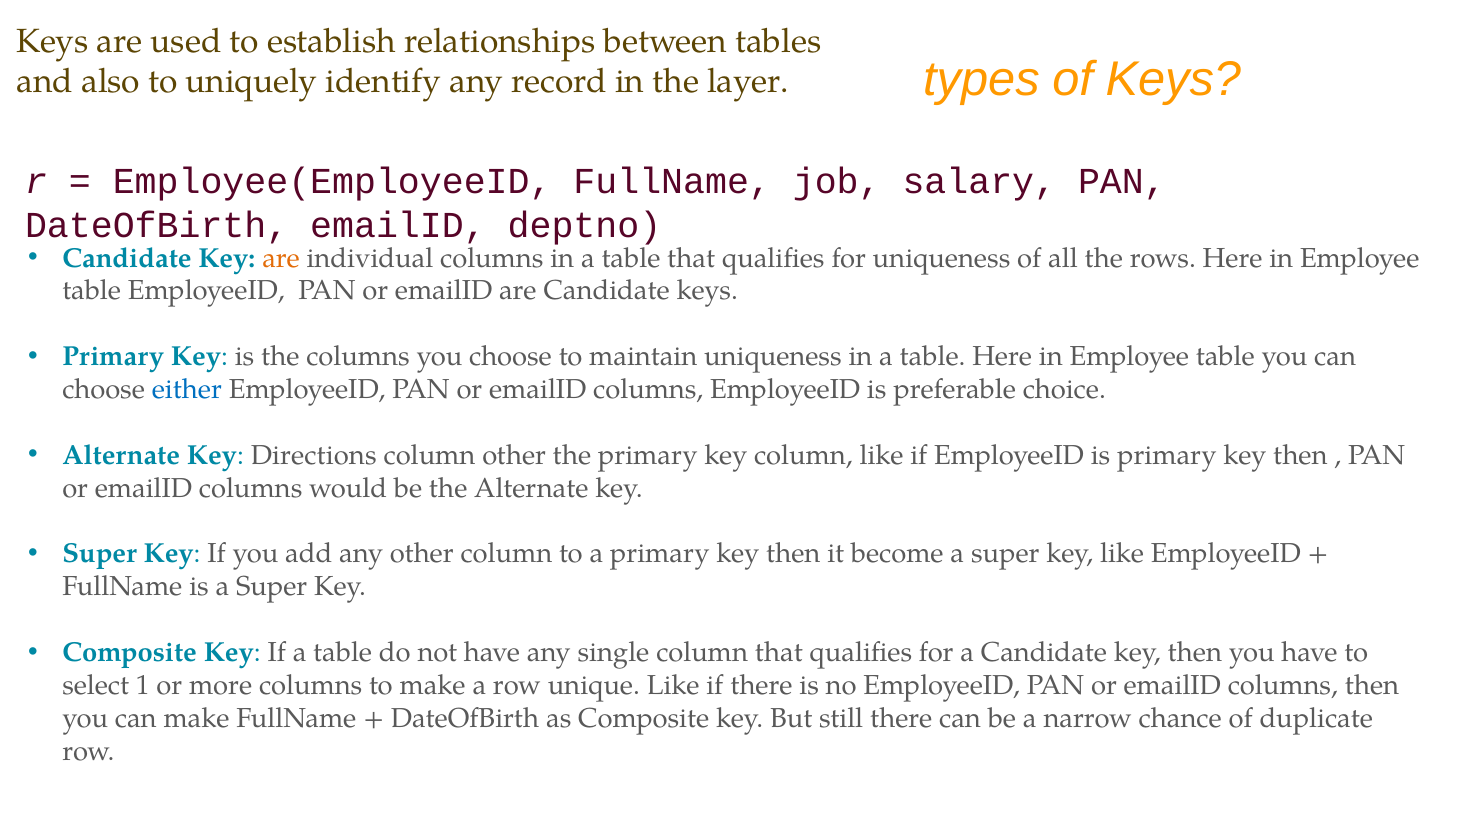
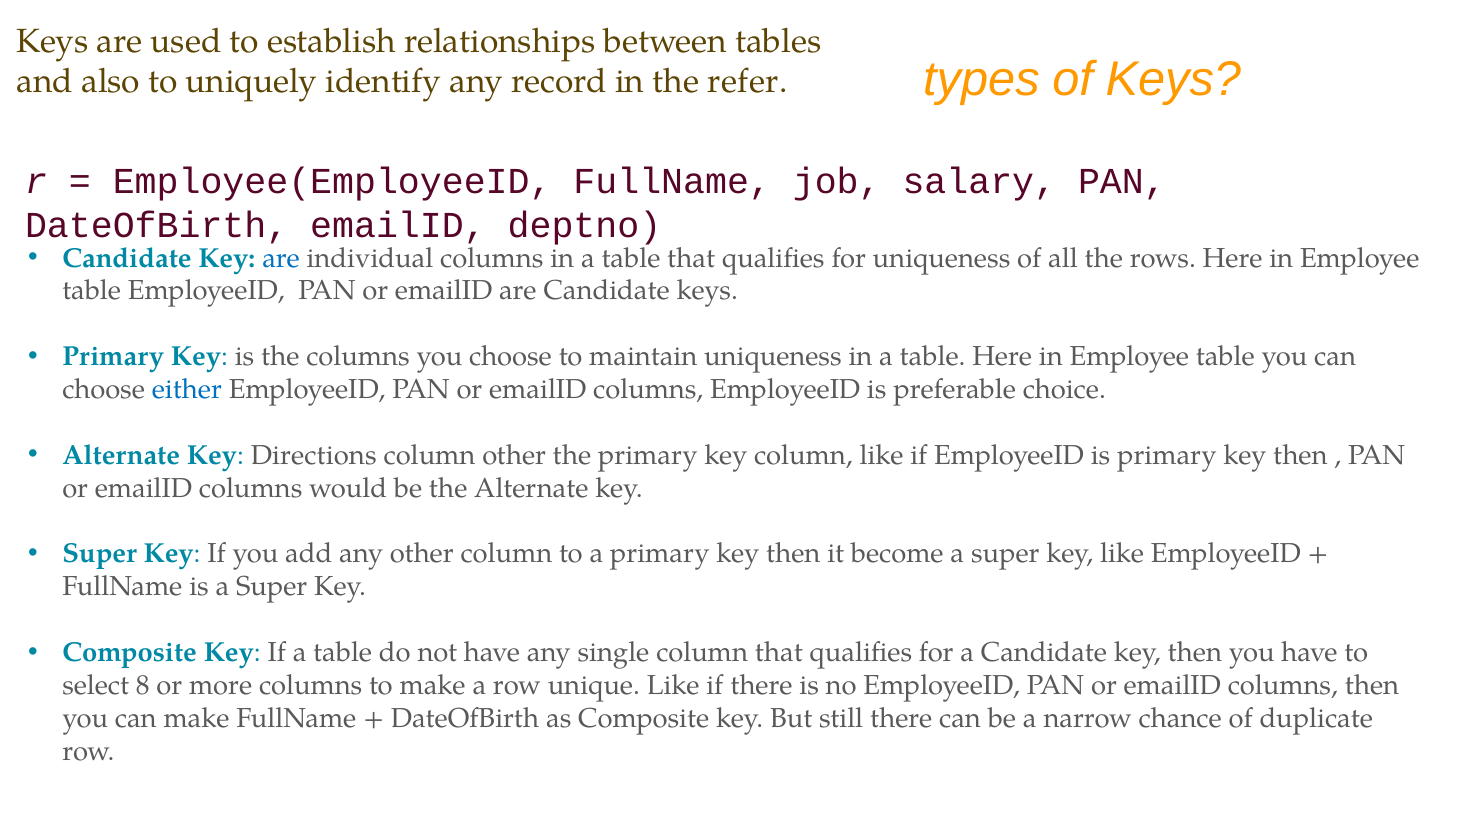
layer: layer -> refer
are at (281, 258) colour: orange -> blue
1: 1 -> 8
